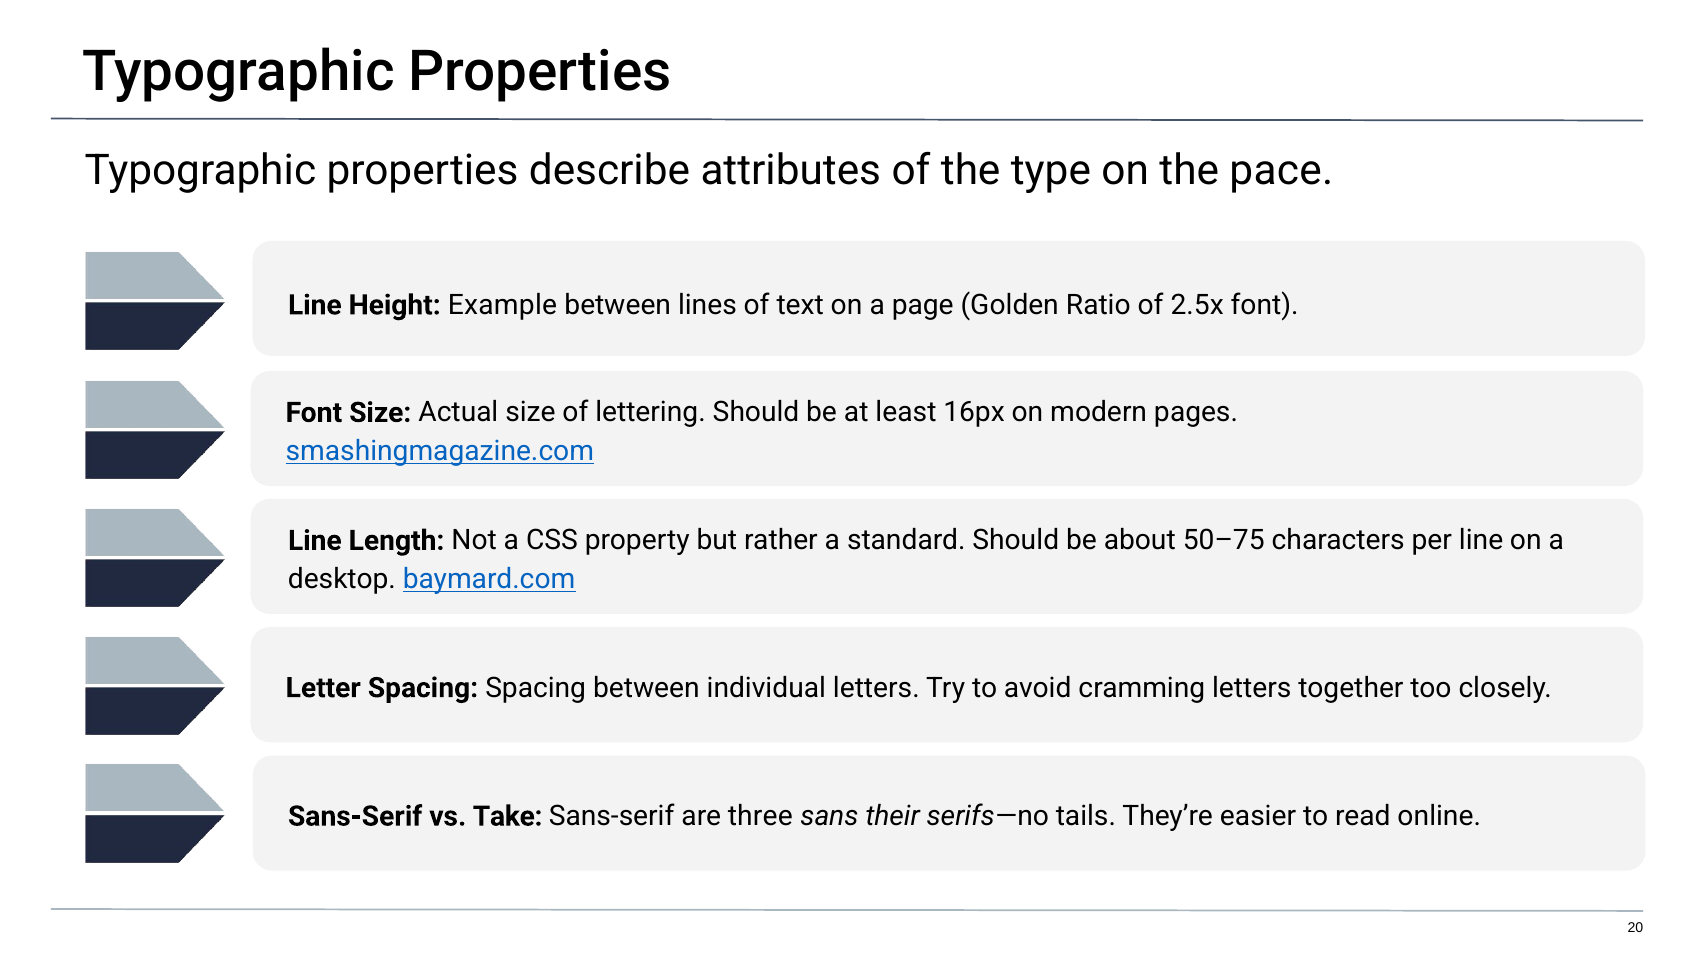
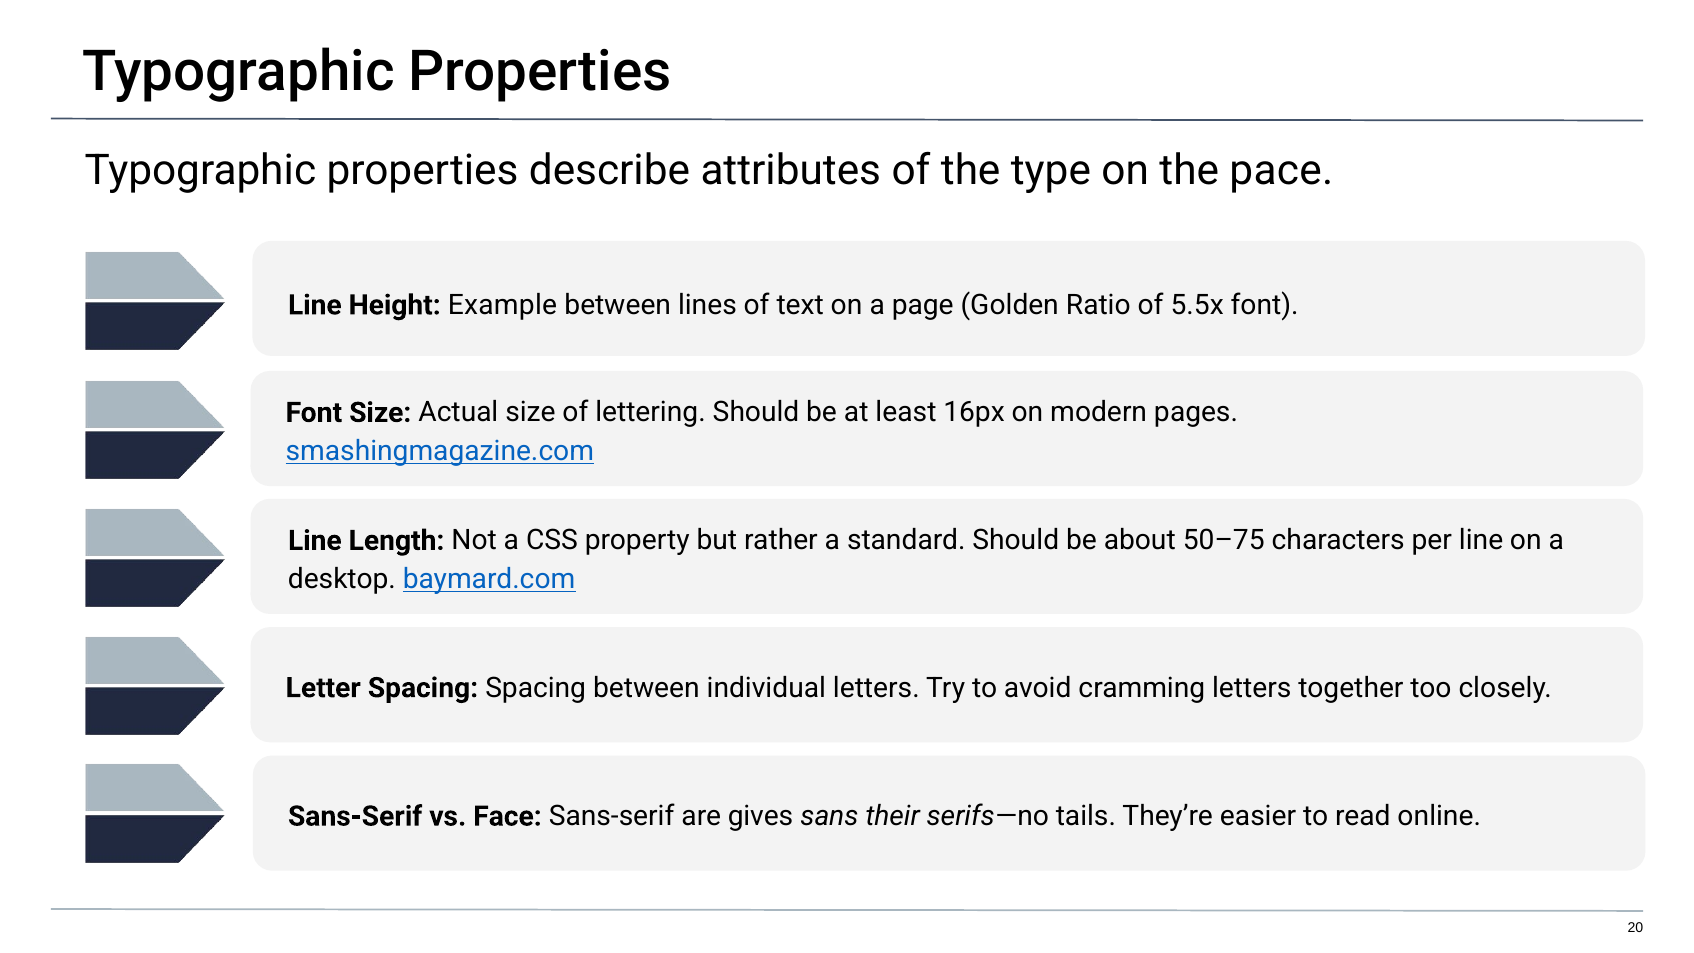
2.5x: 2.5x -> 5.5x
Take: Take -> Face
three: three -> gives
